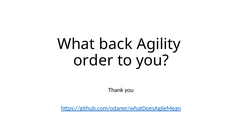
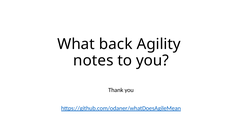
order: order -> notes
